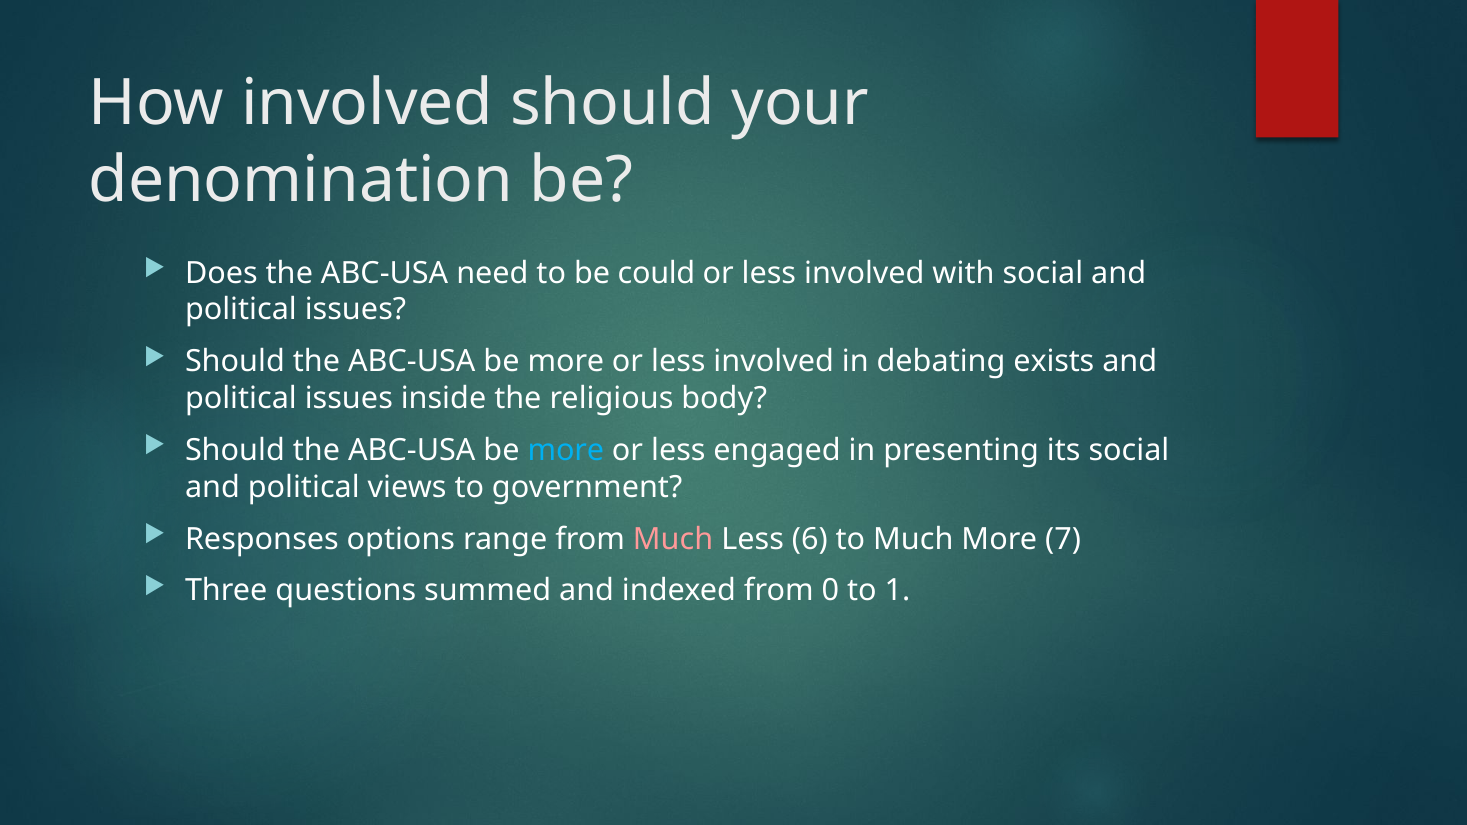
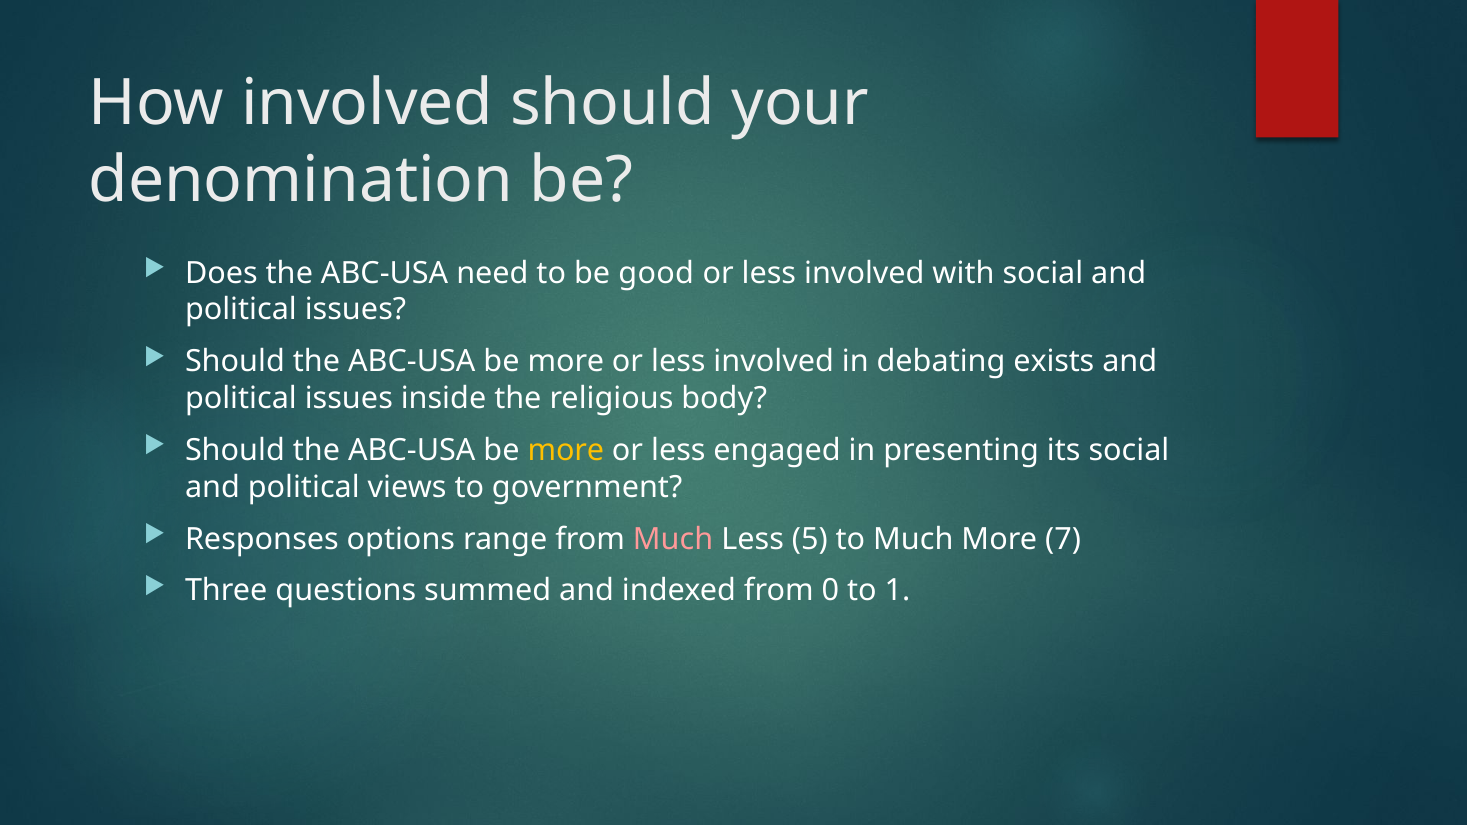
could: could -> good
more at (566, 450) colour: light blue -> yellow
6: 6 -> 5
